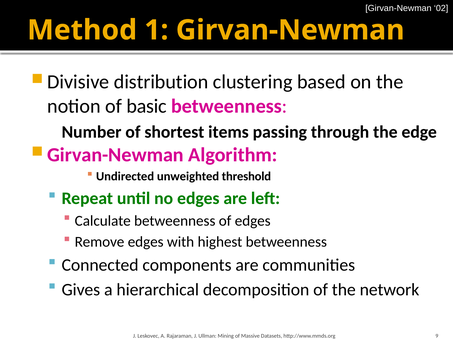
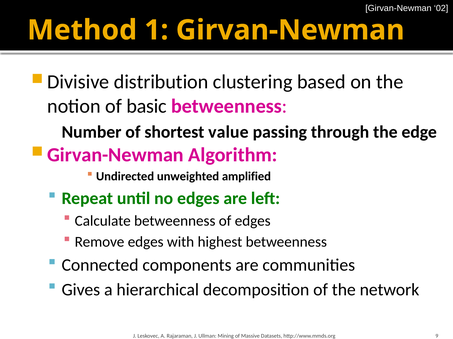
items: items -> value
threshold: threshold -> amplified
